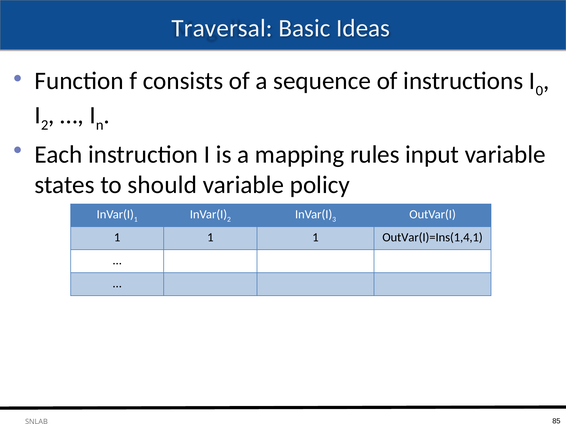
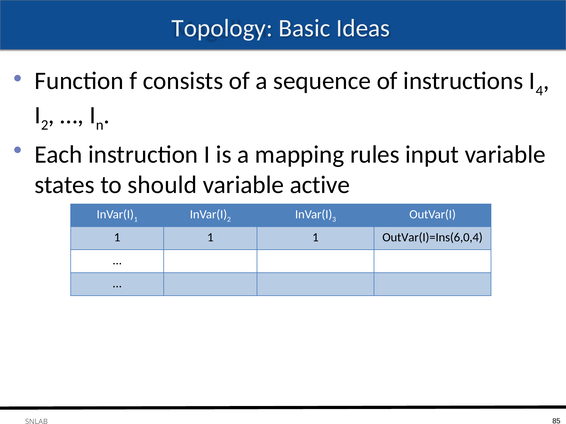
Traversal: Traversal -> Topology
0: 0 -> 4
policy: policy -> active
OutVar(I)=Ins(1,4,1: OutVar(I)=Ins(1,4,1 -> OutVar(I)=Ins(6,0,4
